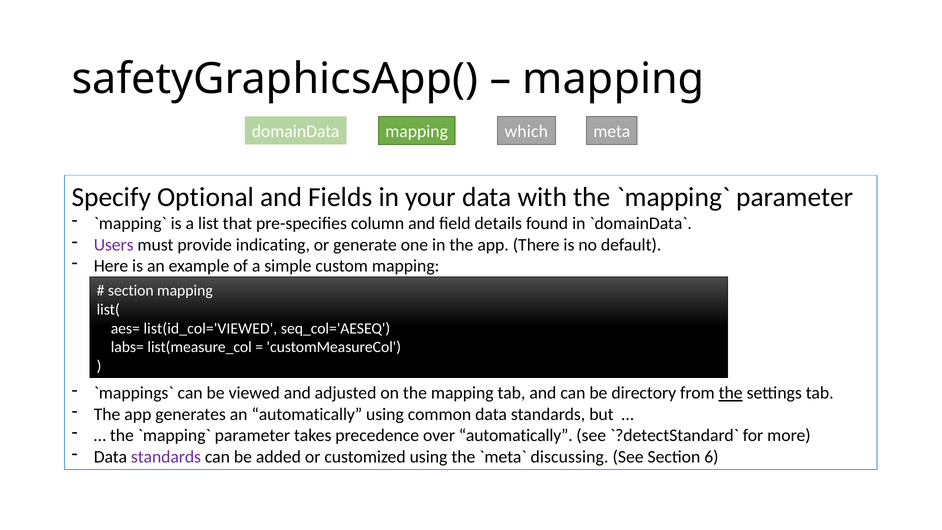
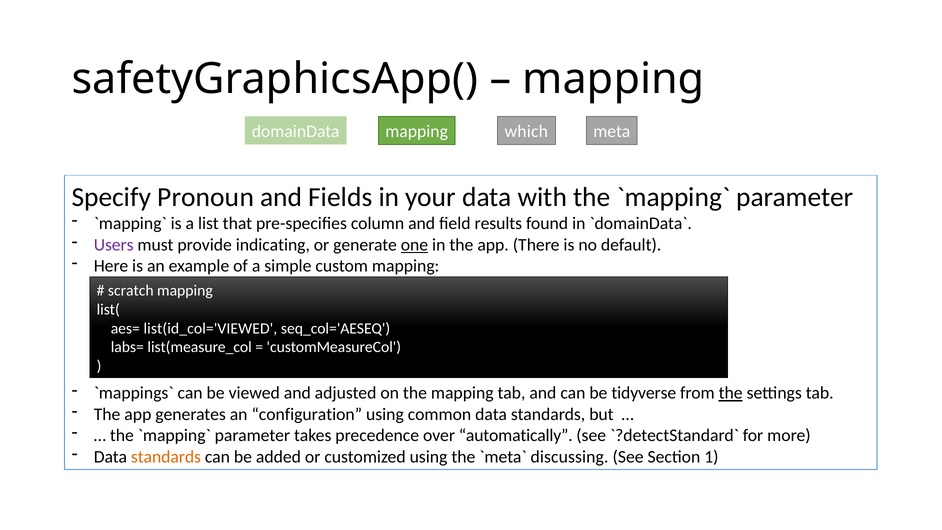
Optional: Optional -> Pronoun
details: details -> results
one underline: none -> present
section at (131, 291): section -> scratch
directory: directory -> tidyverse
an automatically: automatically -> configuration
standards at (166, 457) colour: purple -> orange
6: 6 -> 1
